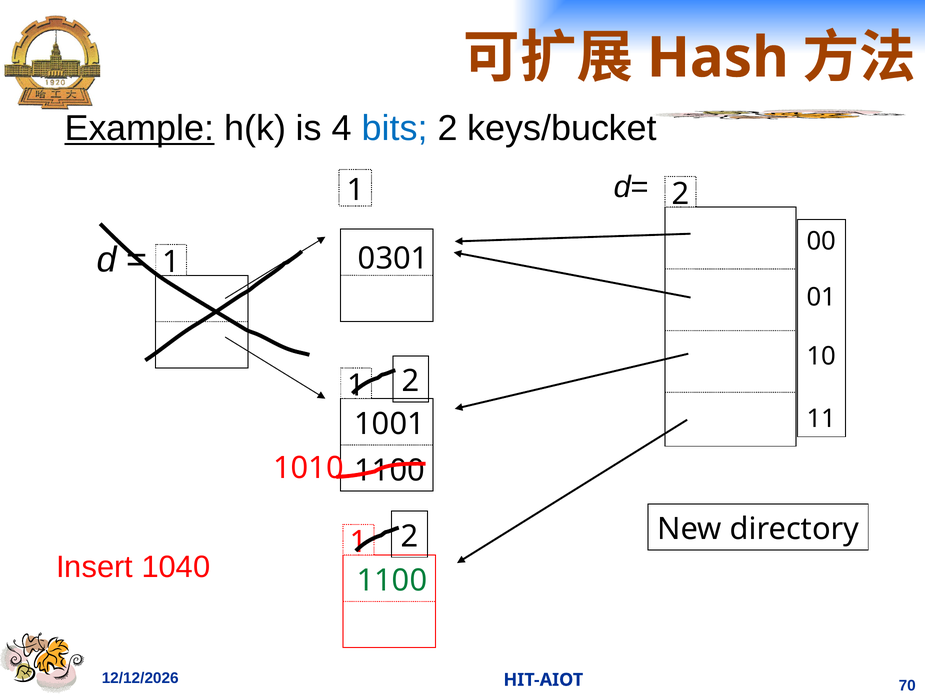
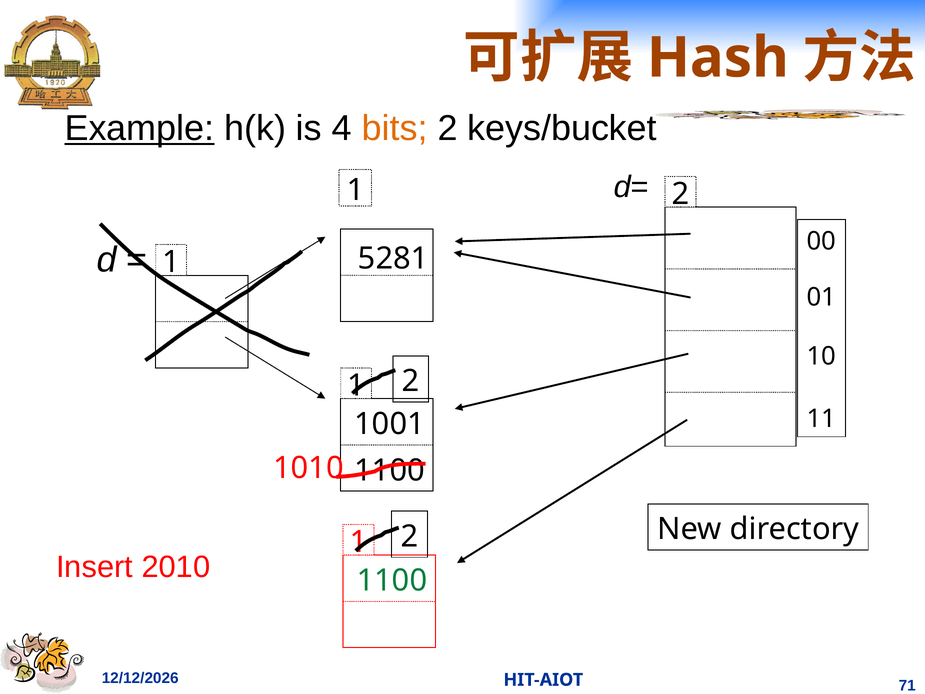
bits colour: blue -> orange
0301: 0301 -> 5281
1040: 1040 -> 2010
70: 70 -> 71
